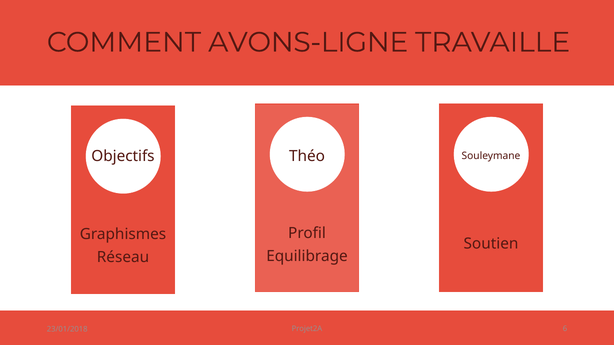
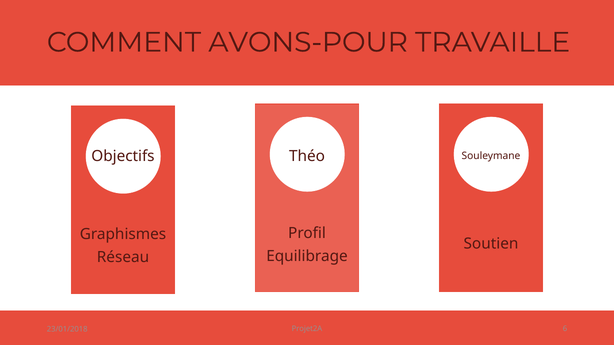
AVONS-LIGNE: AVONS-LIGNE -> AVONS-POUR
